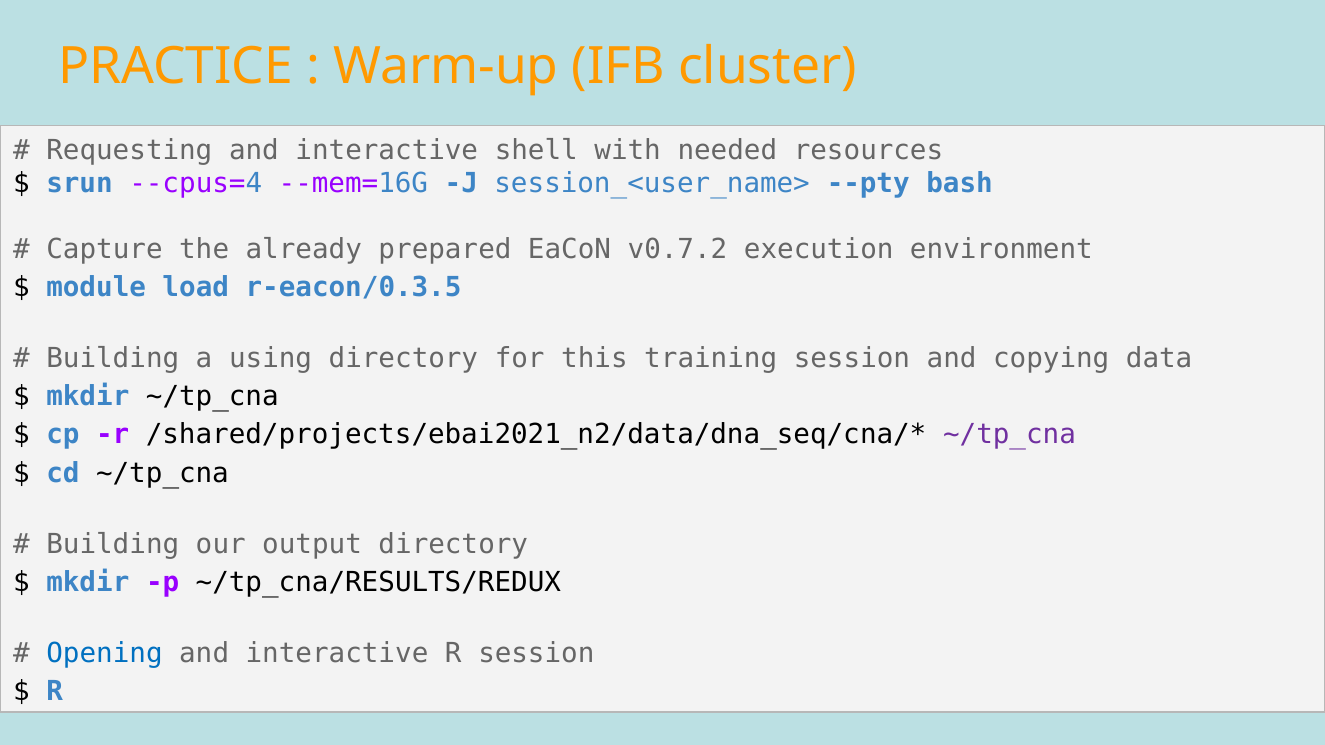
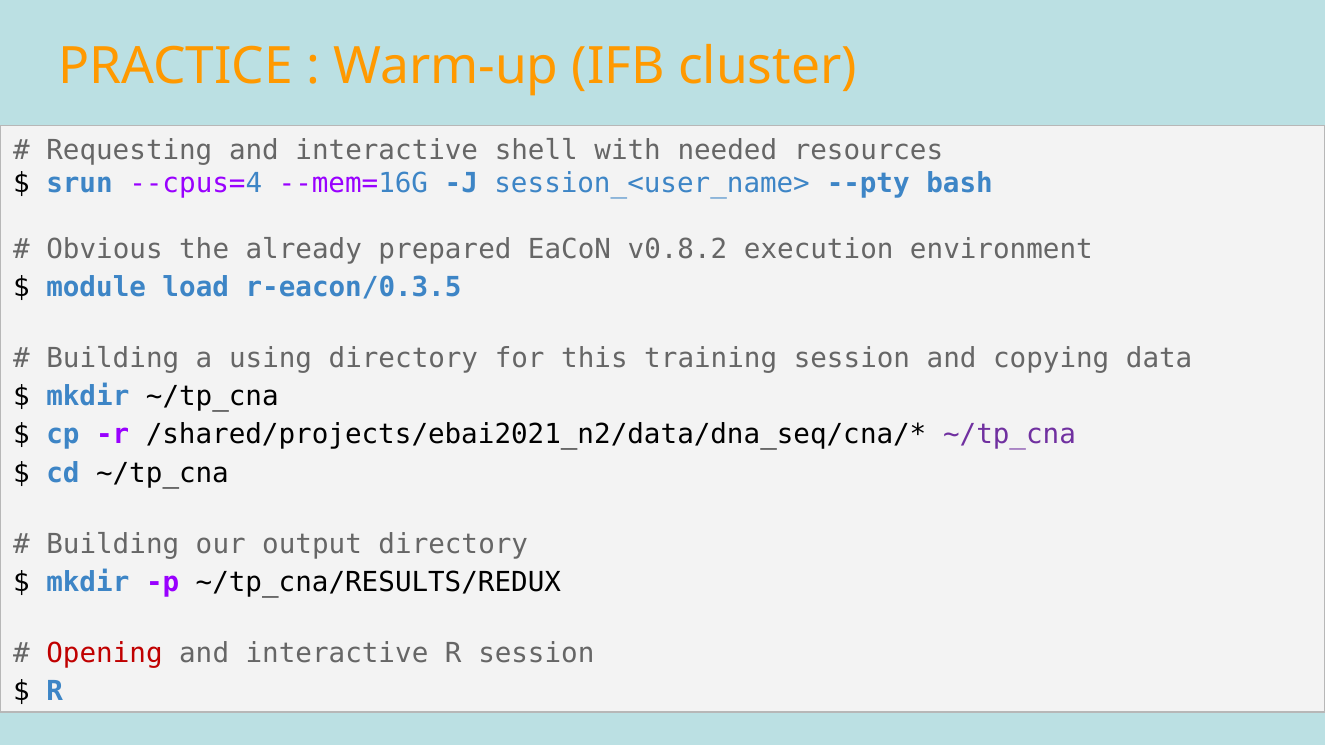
Capture: Capture -> Obvious
v0.7.2: v0.7.2 -> v0.8.2
Opening colour: blue -> red
